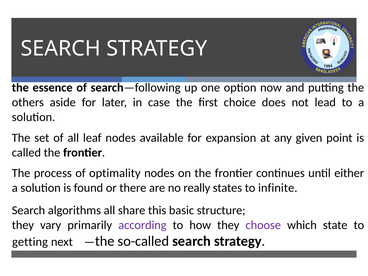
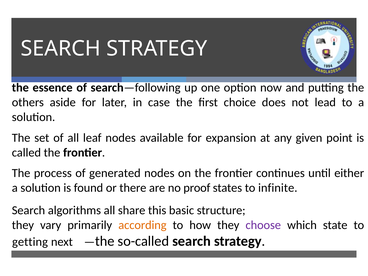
optimality: optimality -> generated
really: really -> proof
according colour: purple -> orange
